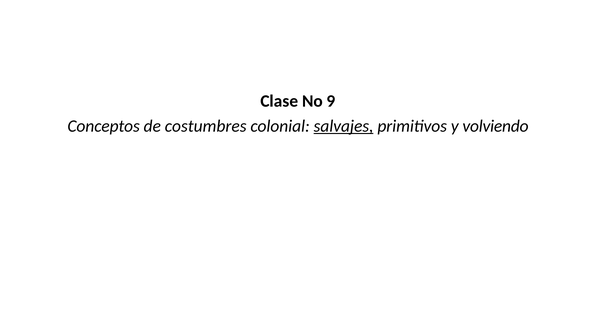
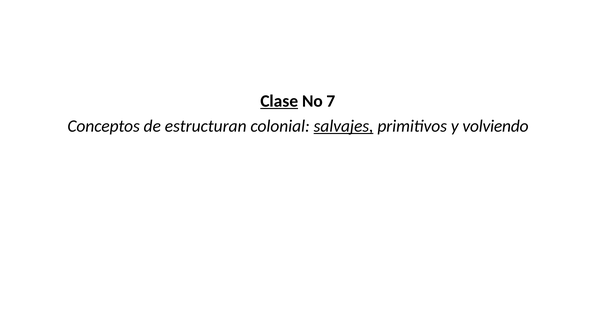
Clase underline: none -> present
9: 9 -> 7
costumbres: costumbres -> estructuran
